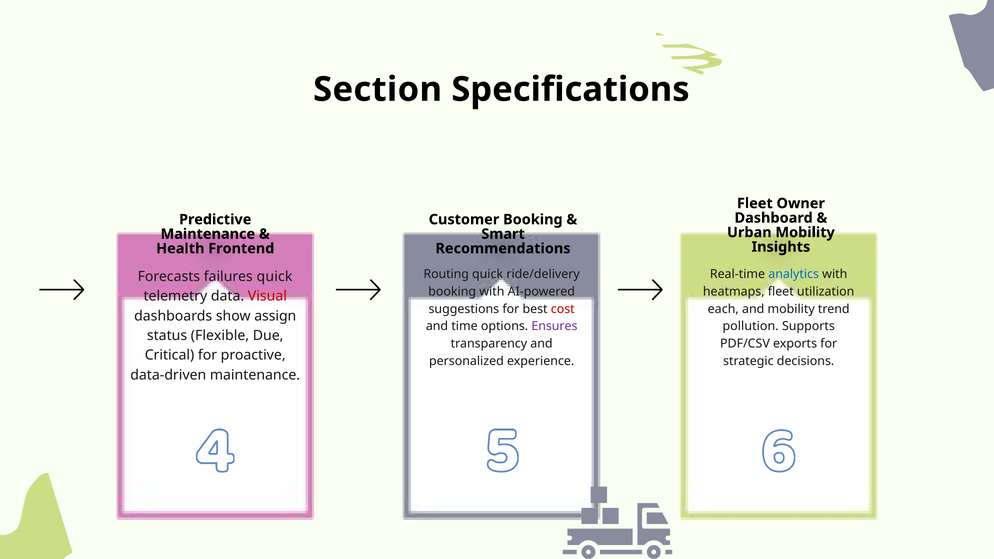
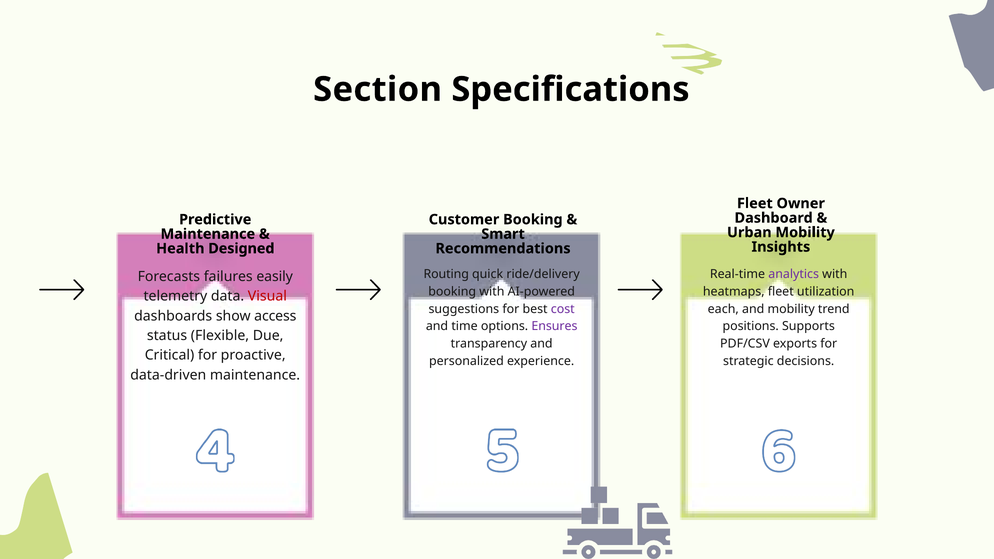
Frontend: Frontend -> Designed
analytics colour: blue -> purple
failures quick: quick -> easily
cost colour: red -> purple
assign: assign -> access
pollution: pollution -> positions
